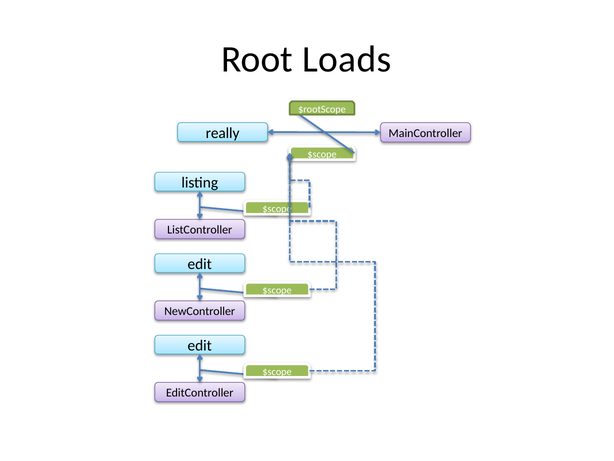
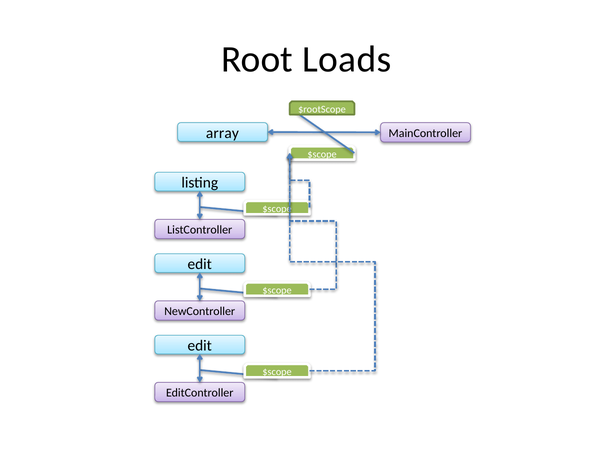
really: really -> array
